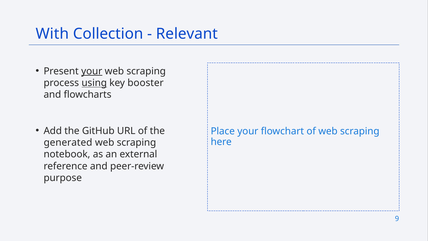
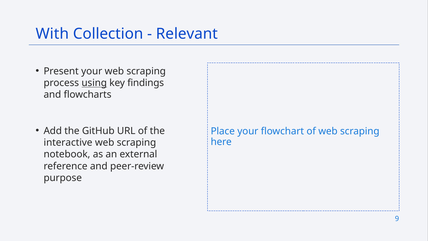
your at (92, 71) underline: present -> none
booster: booster -> findings
generated: generated -> interactive
